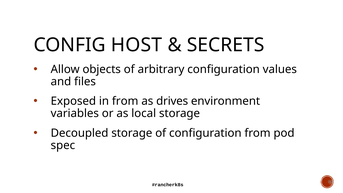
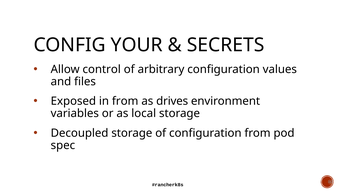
HOST: HOST -> YOUR
objects: objects -> control
